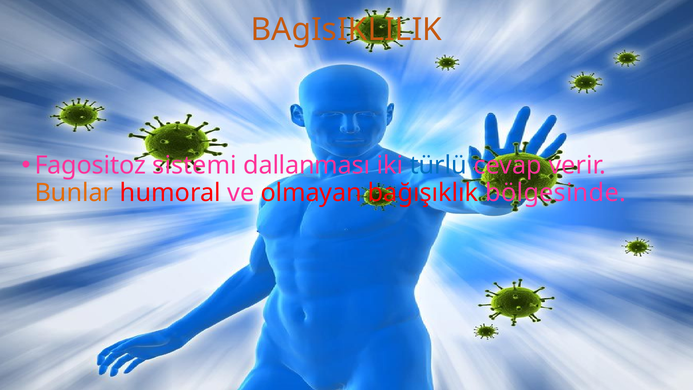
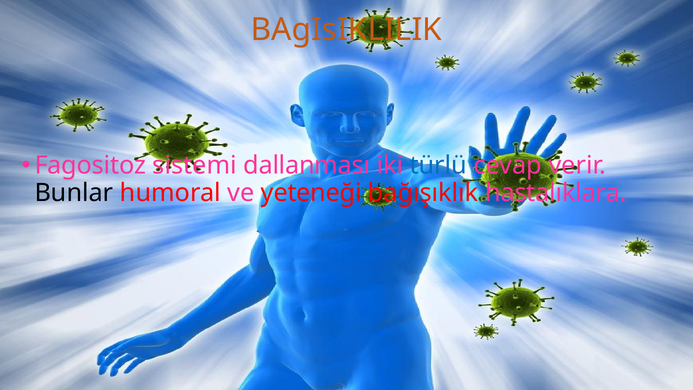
Bunlar colour: orange -> black
olmayan: olmayan -> yeteneği
bölgesinde: bölgesinde -> hastalıklara
